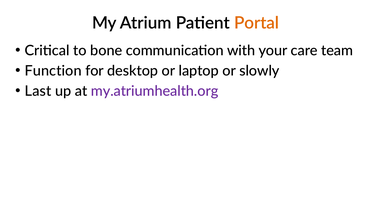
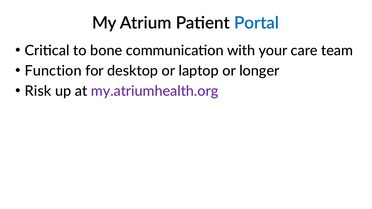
Portal colour: orange -> blue
slowly: slowly -> longer
Last: Last -> Risk
